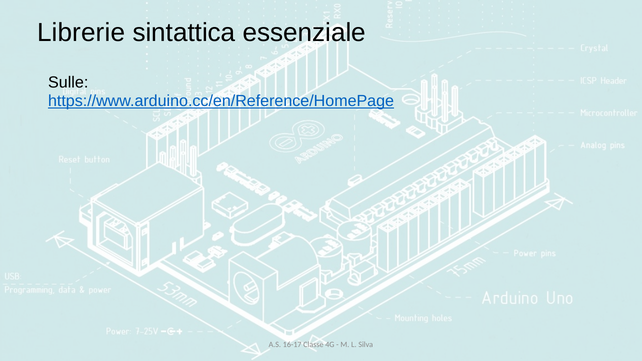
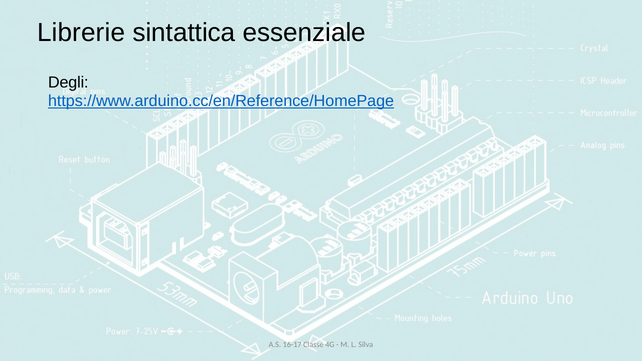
Sulle: Sulle -> Degli
